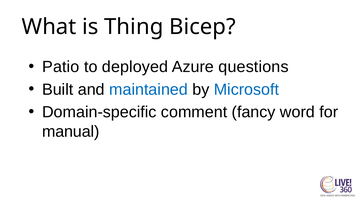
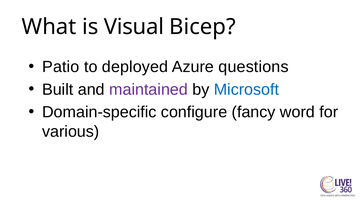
Thing: Thing -> Visual
maintained colour: blue -> purple
comment: comment -> configure
manual: manual -> various
